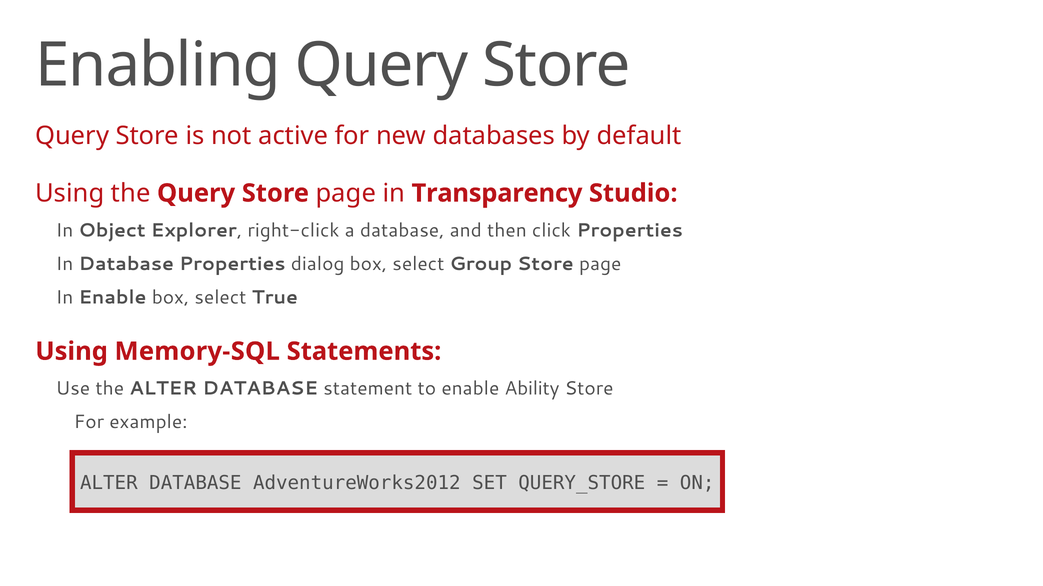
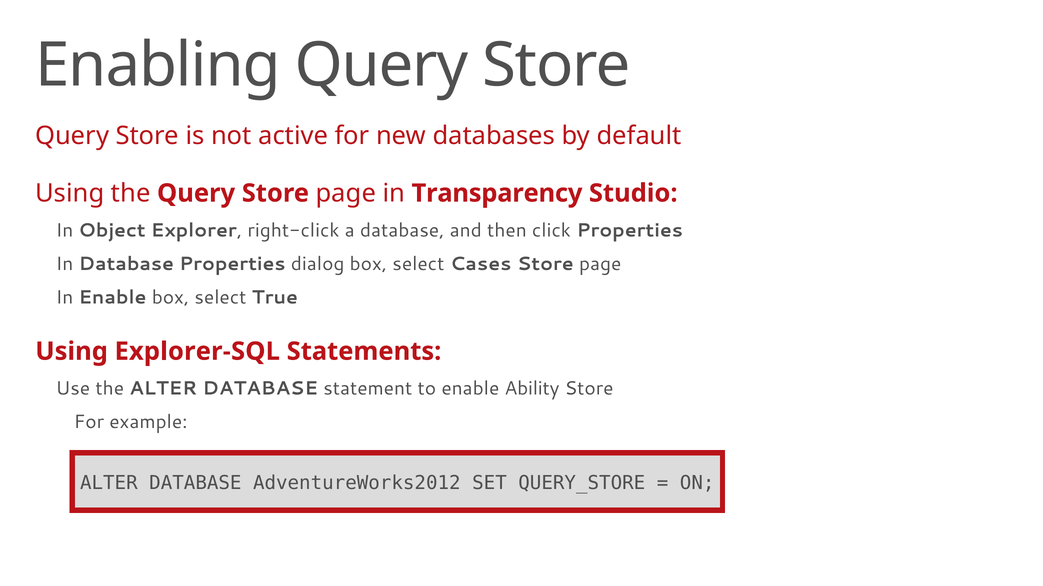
Group: Group -> Cases
Memory-SQL: Memory-SQL -> Explorer-SQL
